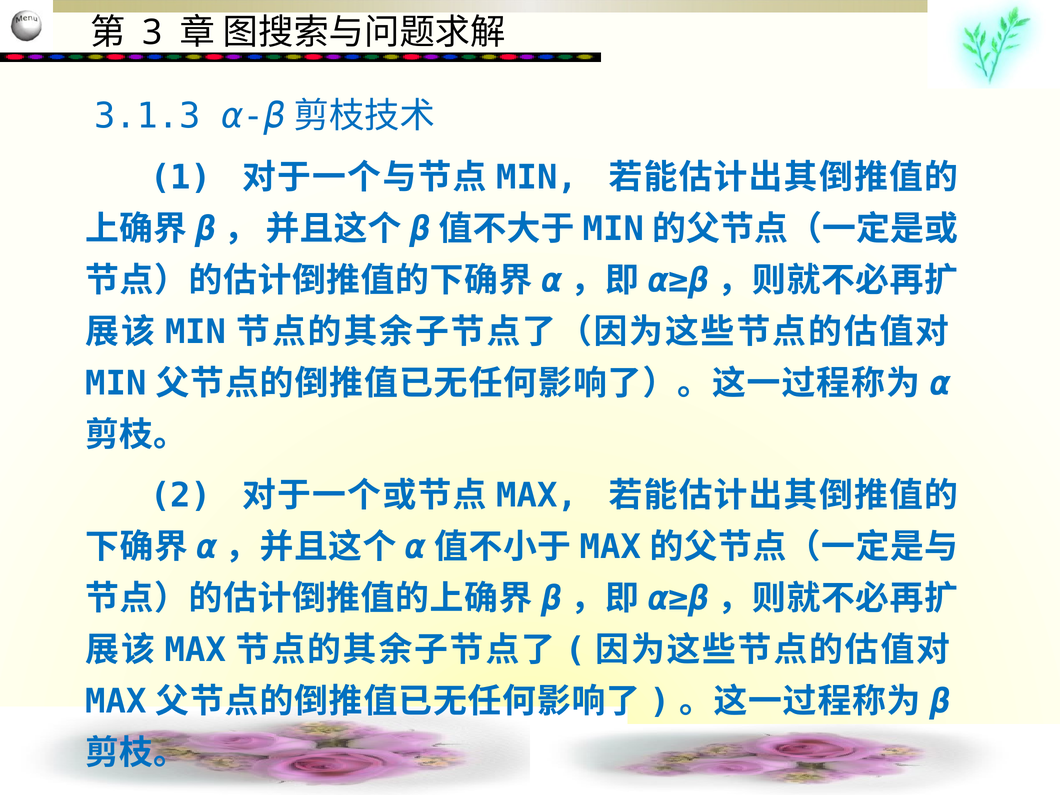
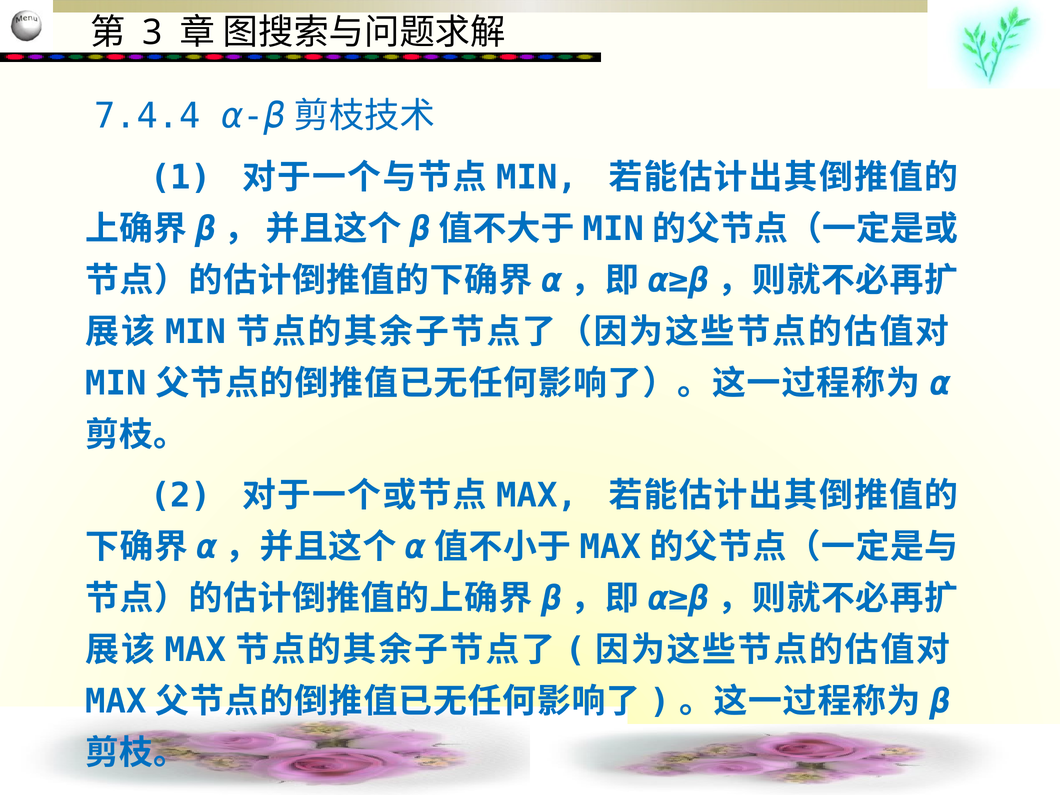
3.1.3: 3.1.3 -> 7.4.4
